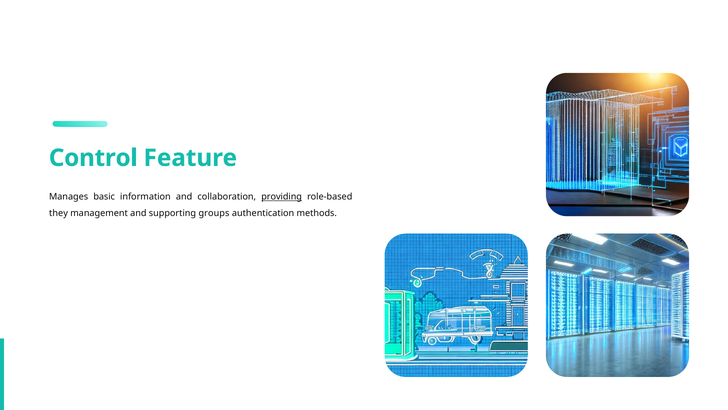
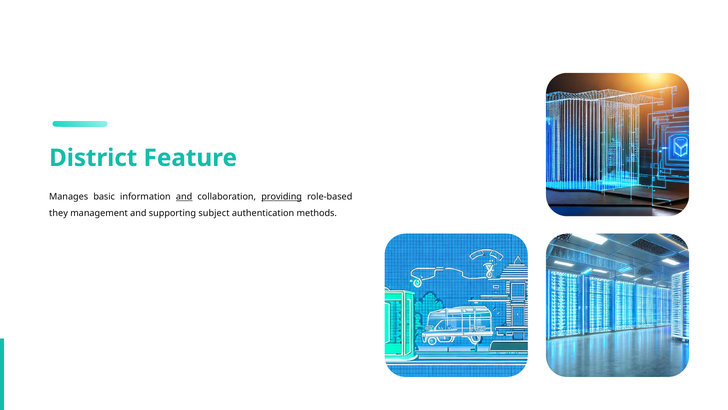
Control: Control -> District
and at (184, 197) underline: none -> present
groups: groups -> subject
